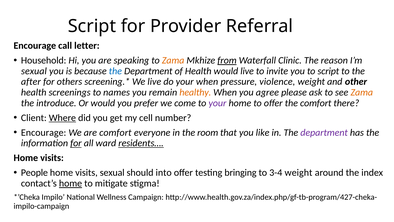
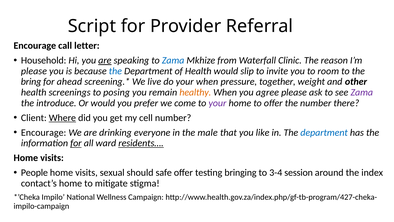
are at (105, 60) underline: none -> present
Zama at (173, 60) colour: orange -> blue
from underline: present -> none
sexual at (34, 71): sexual -> please
would live: live -> slip
to script: script -> room
after: after -> bring
others: others -> ahead
violence: violence -> together
names: names -> posing
Zama at (362, 92) colour: orange -> purple
the comfort: comfort -> number
are comfort: comfort -> drinking
room: room -> male
department at (324, 132) colour: purple -> blue
into: into -> safe
3-4 weight: weight -> session
home at (71, 183) underline: present -> none
